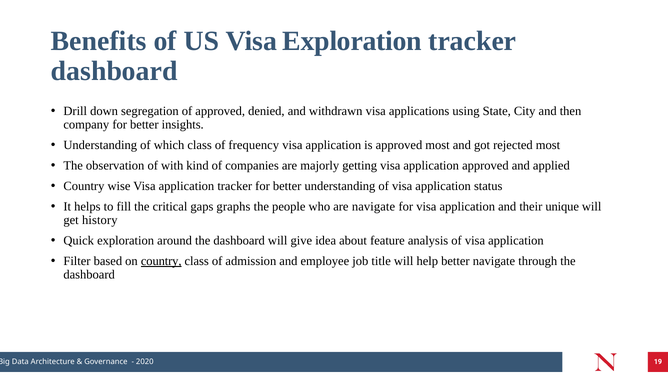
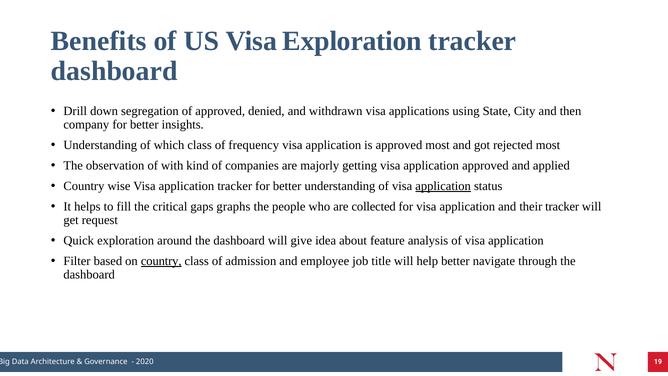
application at (443, 186) underline: none -> present
are navigate: navigate -> collected
their unique: unique -> tracker
history: history -> request
